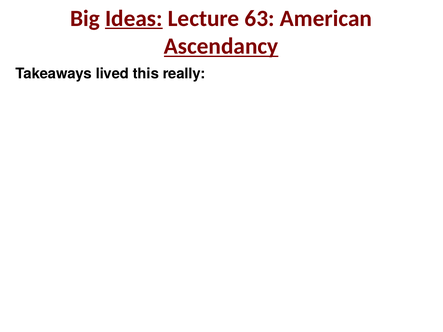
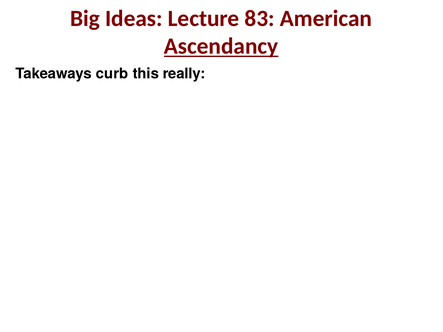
Ideas underline: present -> none
63: 63 -> 83
lived: lived -> curb
